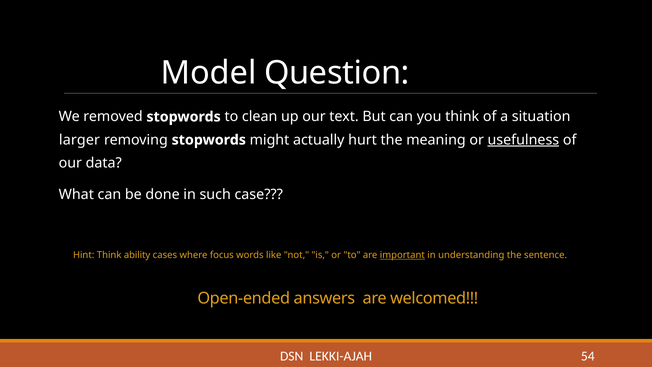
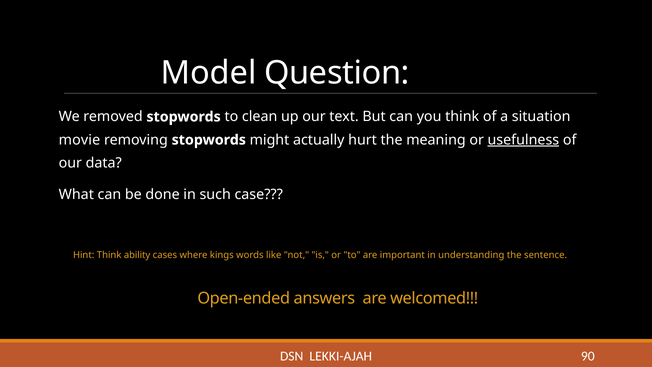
larger: larger -> movie
focus: focus -> kings
important underline: present -> none
54: 54 -> 90
